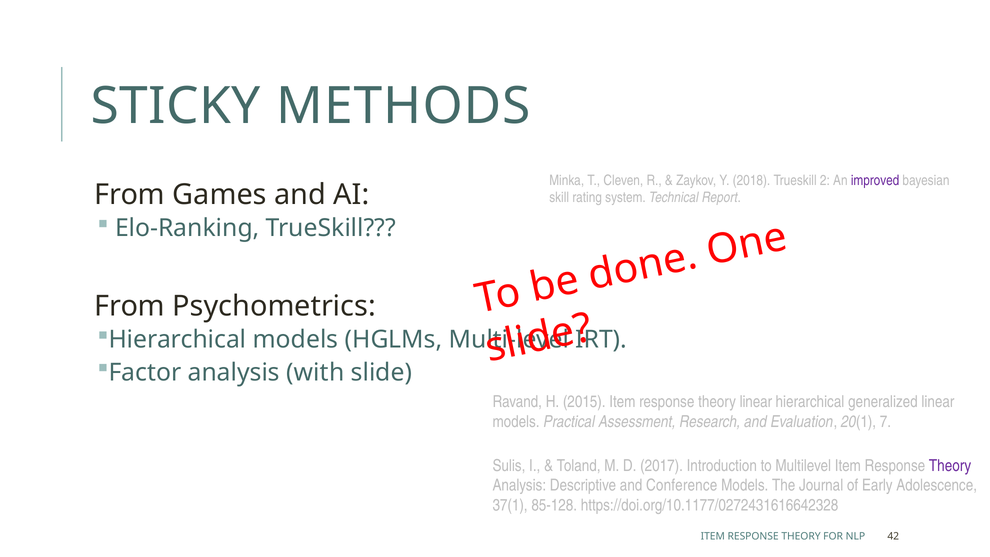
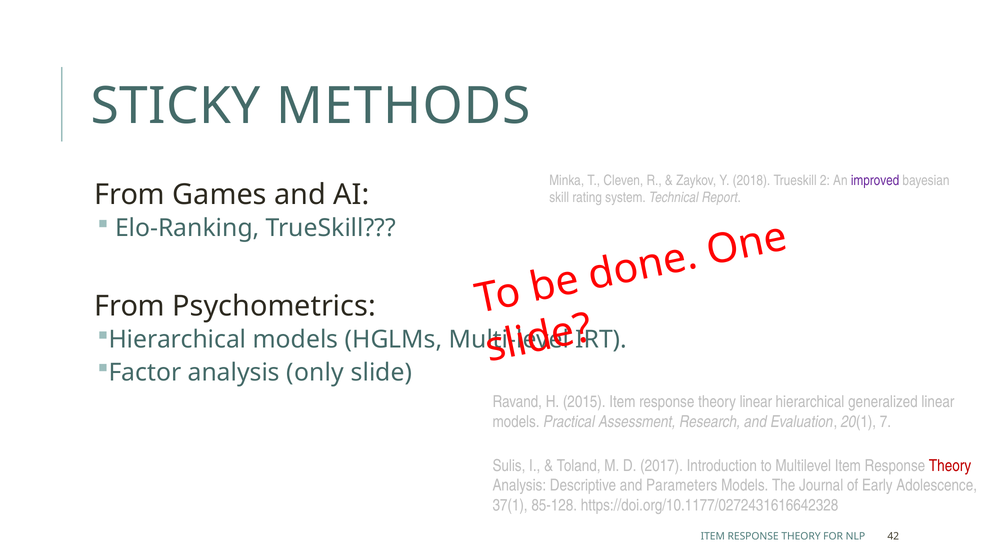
with: with -> only
Theory at (950, 465) colour: purple -> red
Conference: Conference -> Parameters
